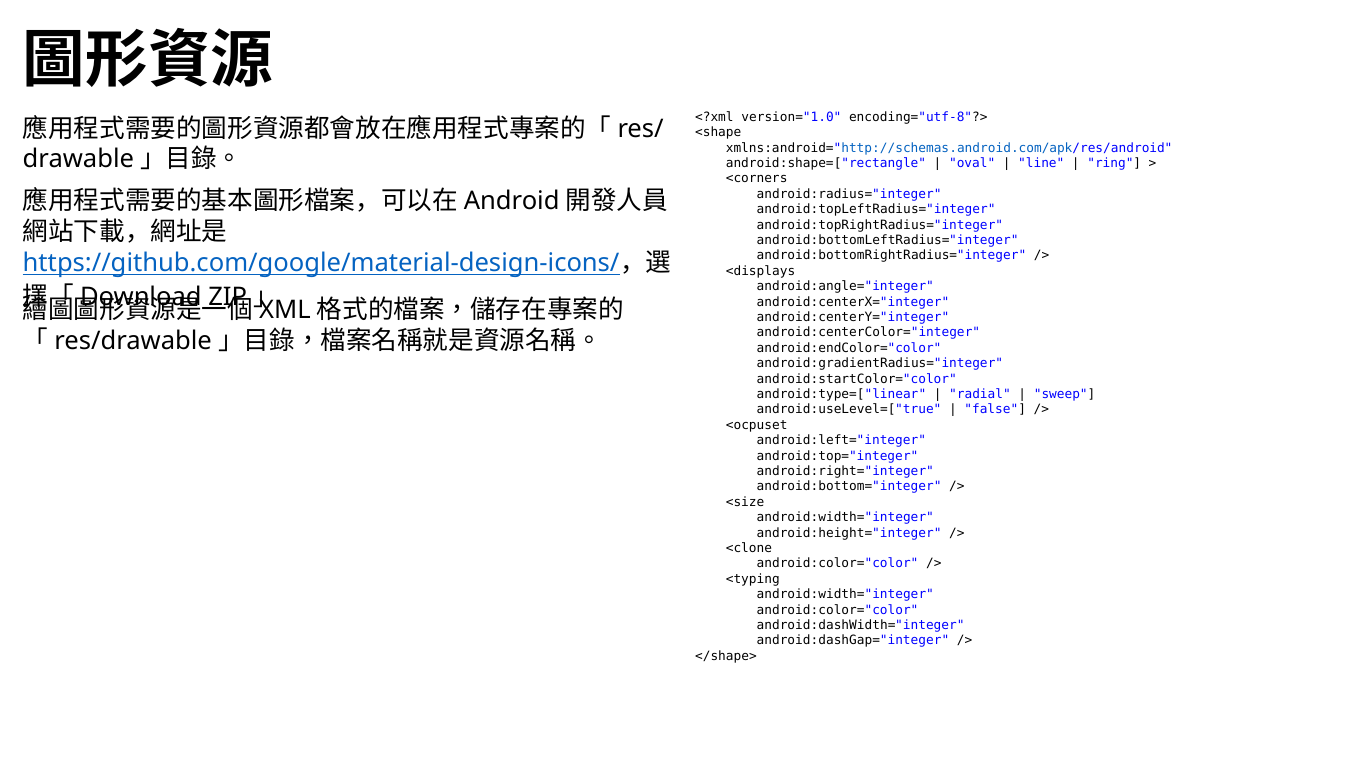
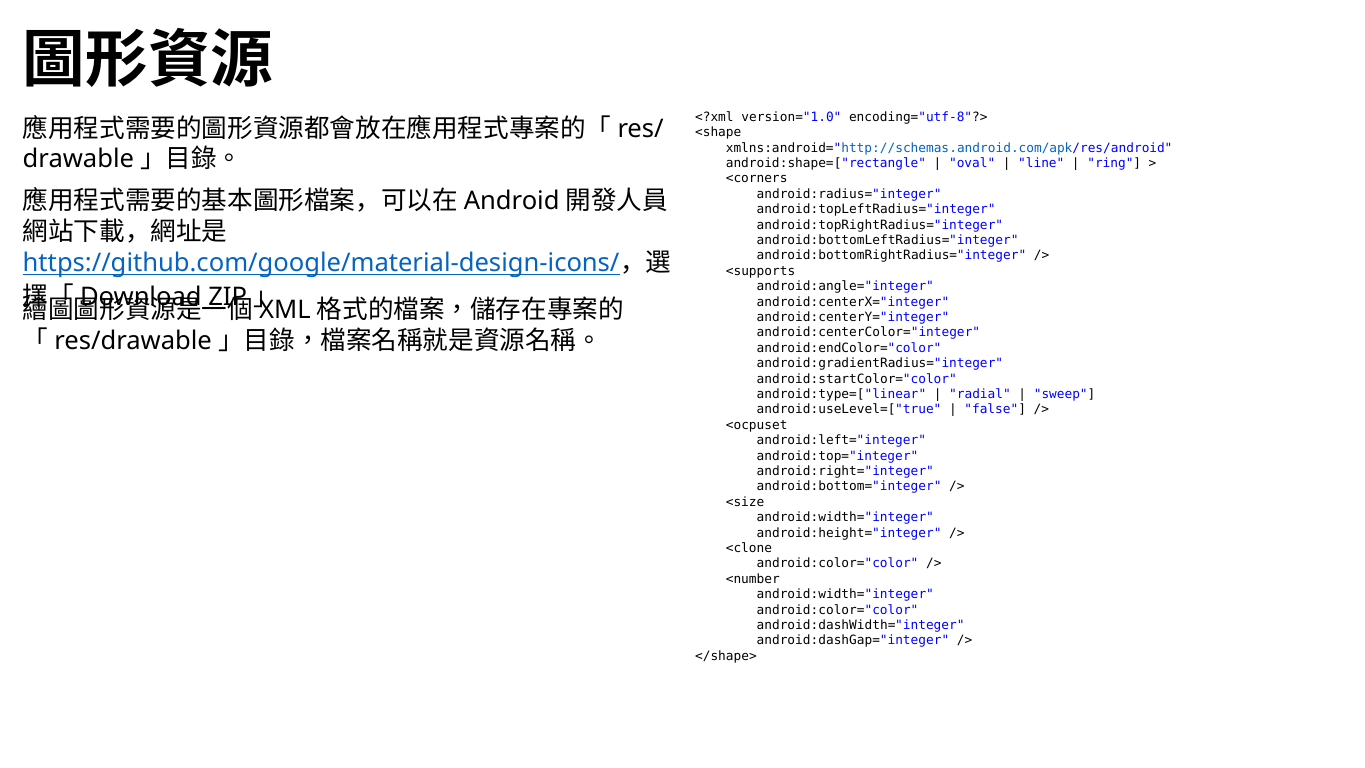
<displays: <displays -> <supports
<typing: <typing -> <number
